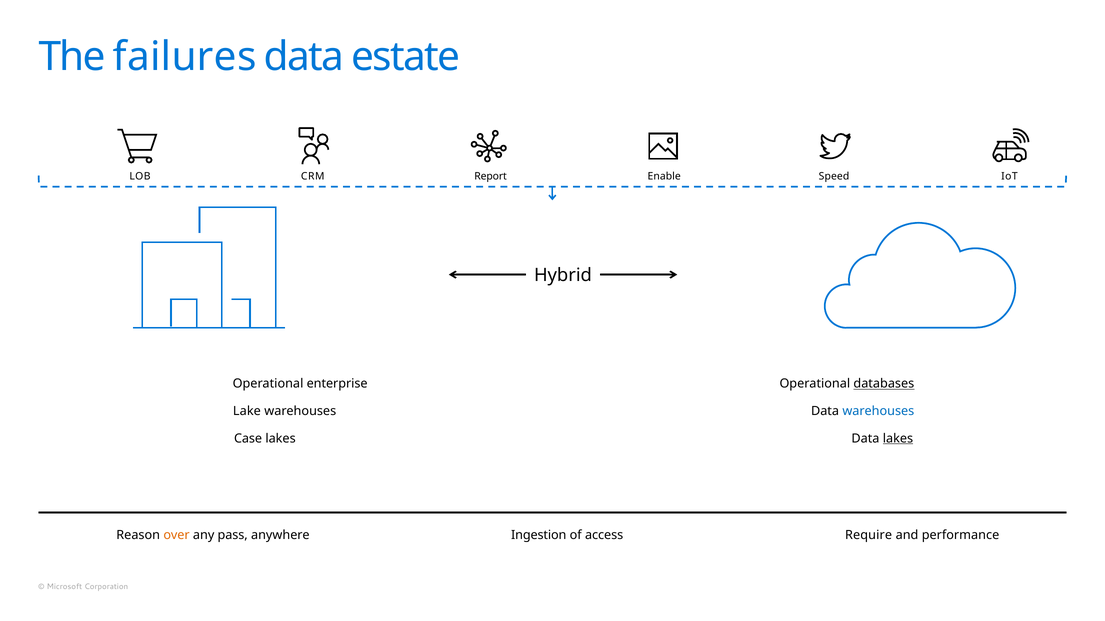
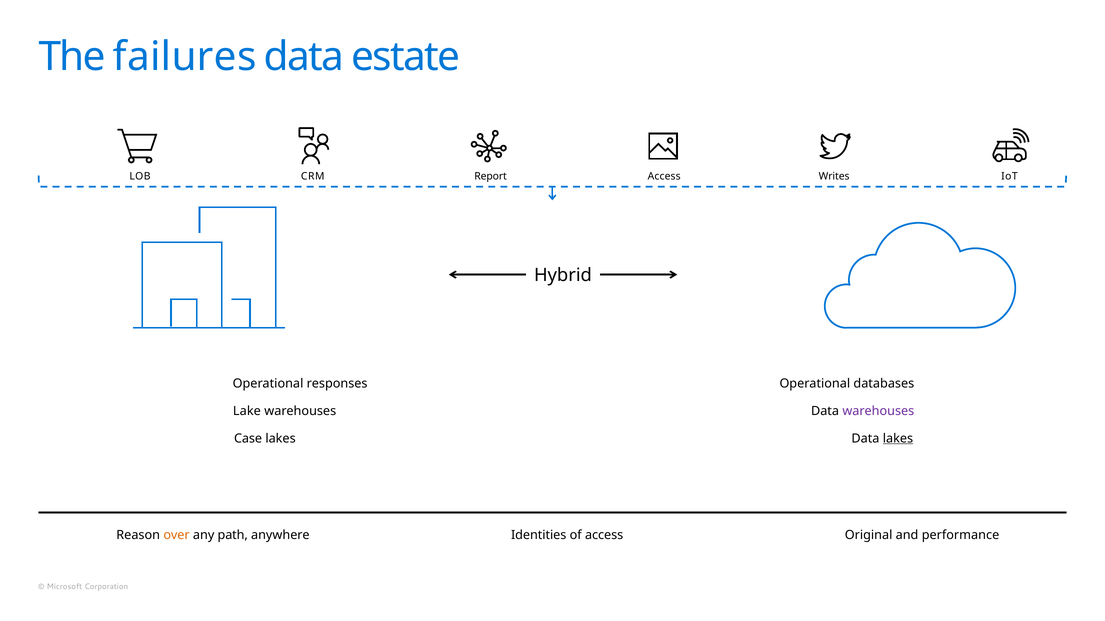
Enable at (664, 176): Enable -> Access
Speed: Speed -> Writes
enterprise: enterprise -> responses
databases underline: present -> none
warehouses at (878, 411) colour: blue -> purple
pass: pass -> path
Ingestion: Ingestion -> Identities
Require: Require -> Original
